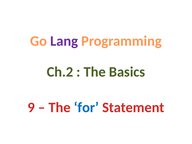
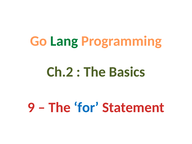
Lang colour: purple -> green
